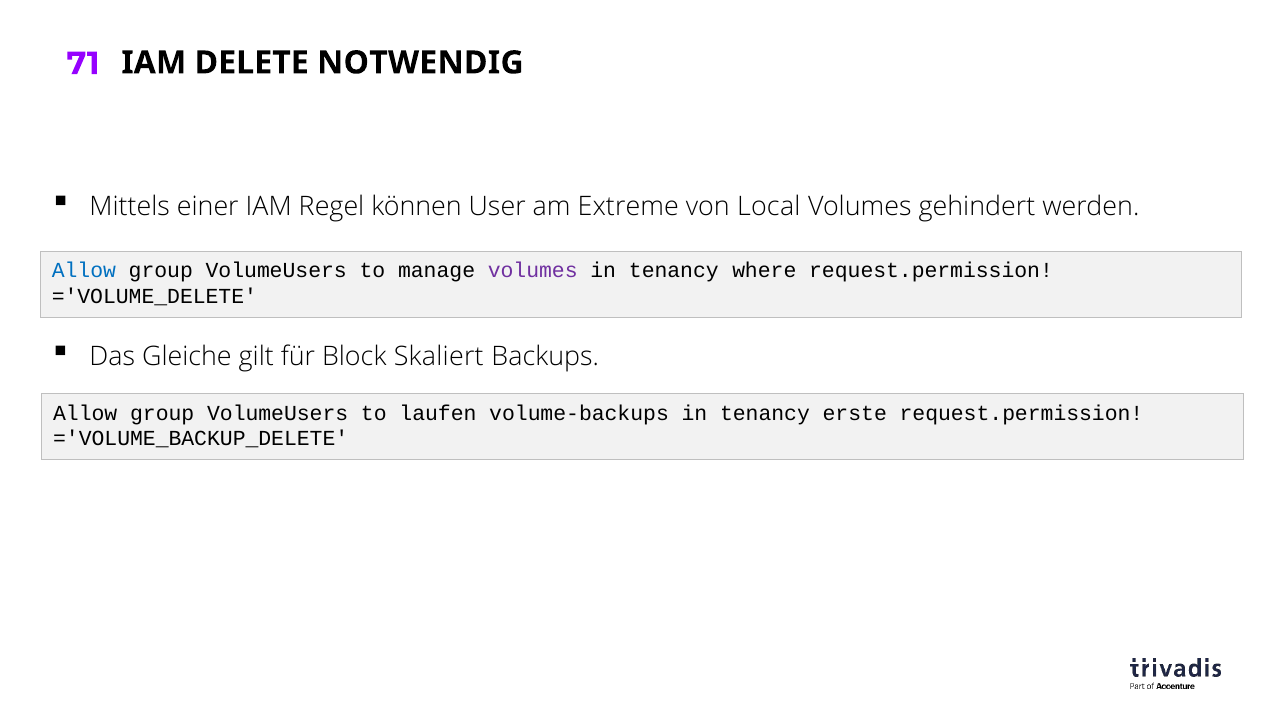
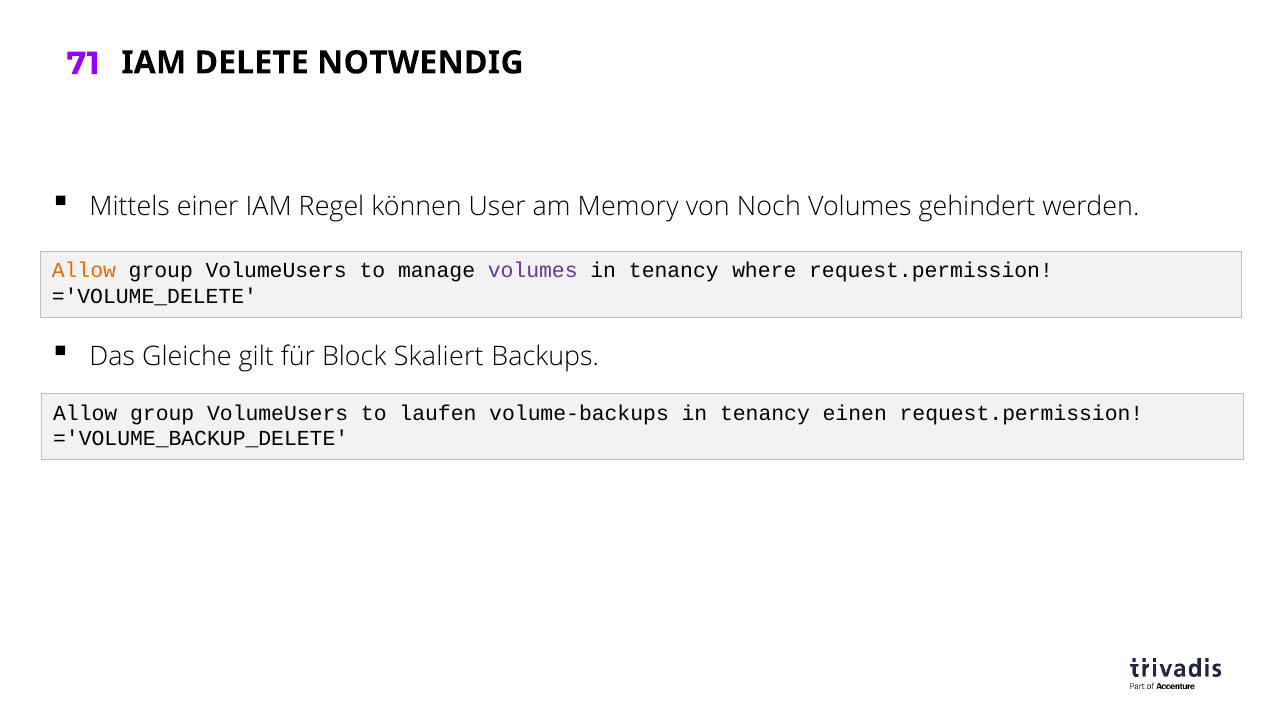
Extreme: Extreme -> Memory
Local: Local -> Noch
Allow at (84, 271) colour: blue -> orange
erste: erste -> einen
